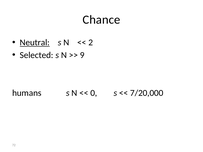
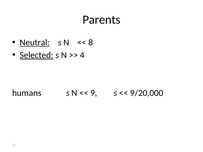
Chance: Chance -> Parents
2: 2 -> 8
Selected underline: none -> present
9: 9 -> 4
0: 0 -> 9
7/20,000: 7/20,000 -> 9/20,000
